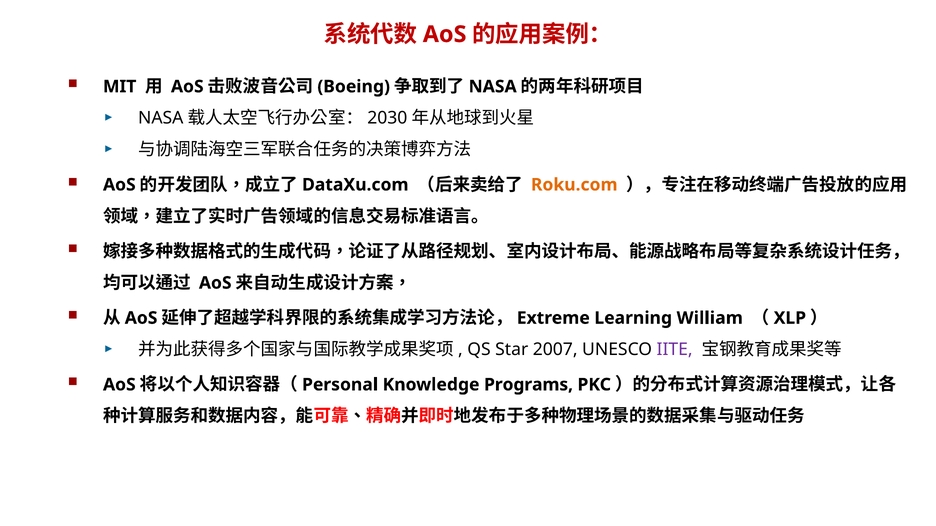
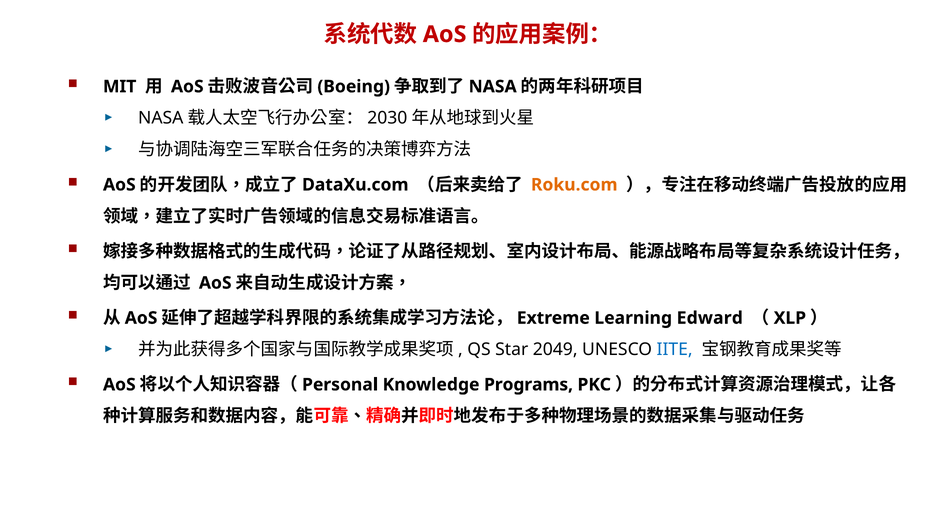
William: William -> Edward
2007: 2007 -> 2049
IITE colour: purple -> blue
